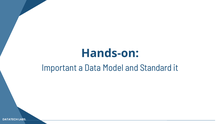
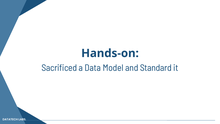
Important: Important -> Sacrificed
